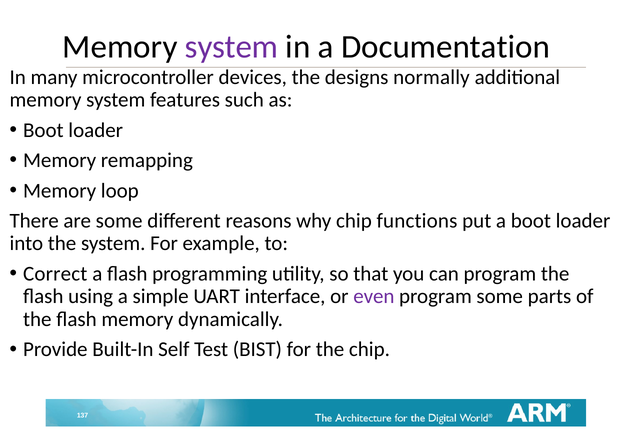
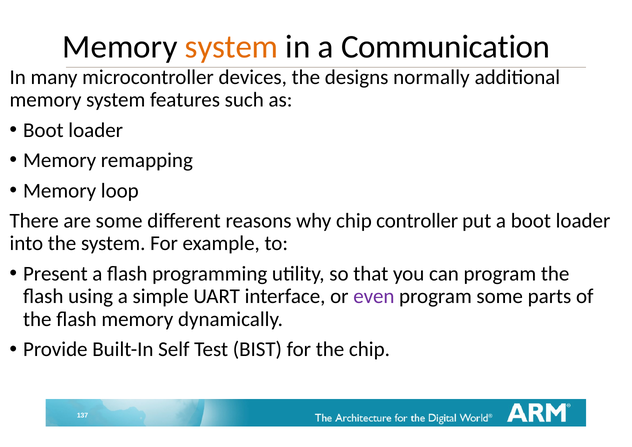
system at (232, 47) colour: purple -> orange
Documentation: Documentation -> Communication
functions: functions -> controller
Correct: Correct -> Present
